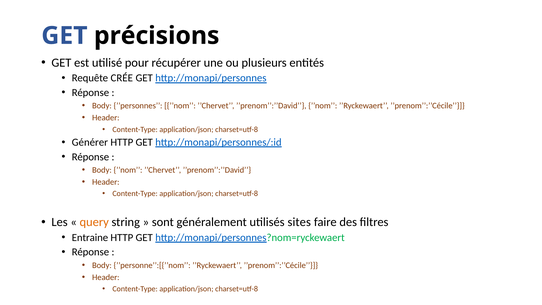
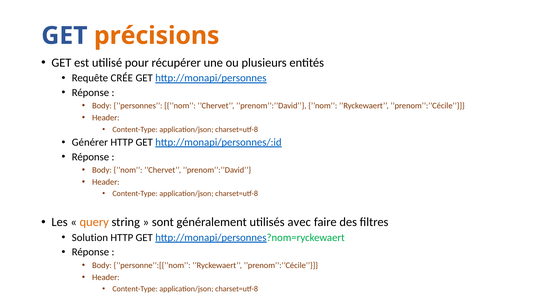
précisions colour: black -> orange
sites: sites -> avec
Entraine: Entraine -> Solution
